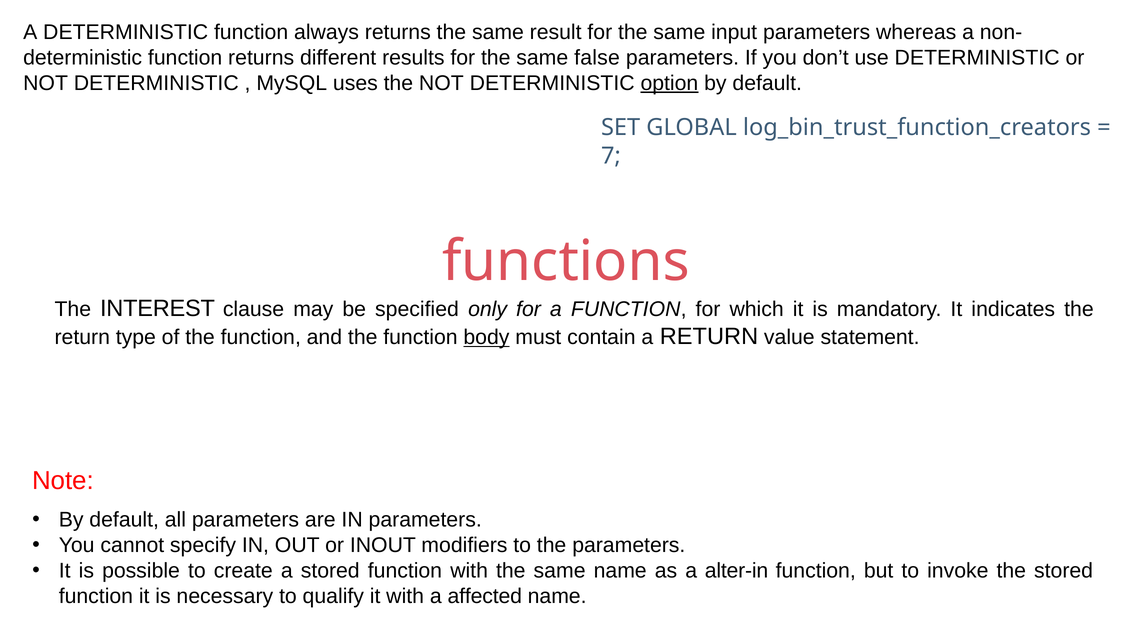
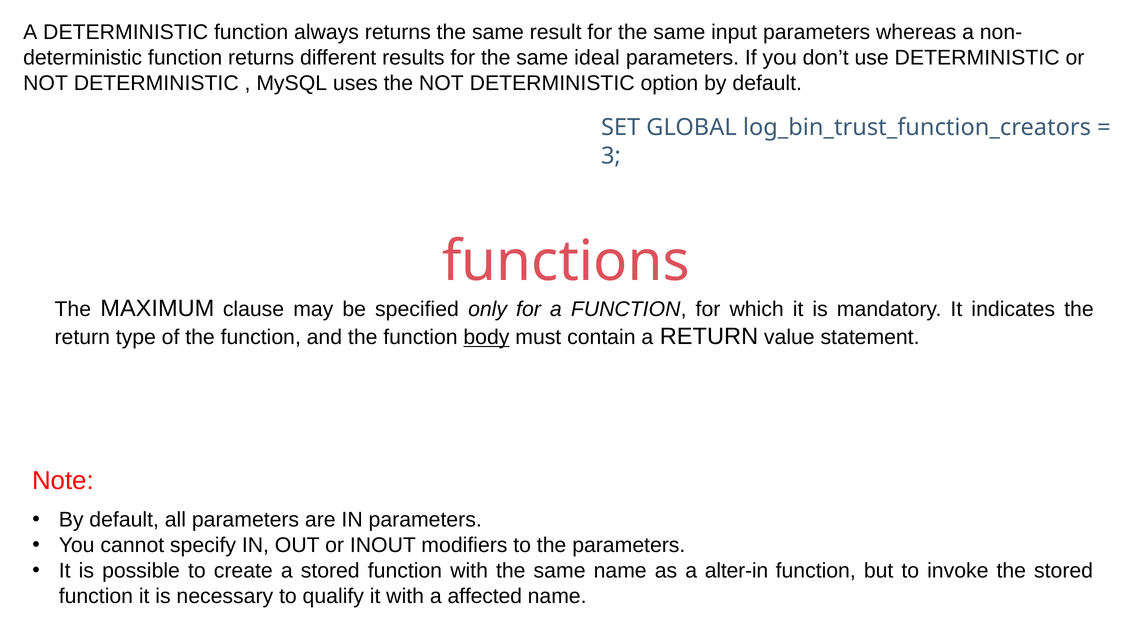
false: false -> ideal
option underline: present -> none
7: 7 -> 3
INTEREST: INTEREST -> MAXIMUM
